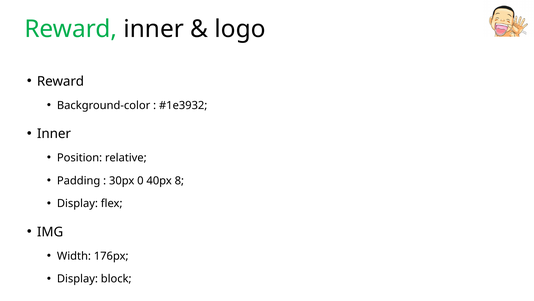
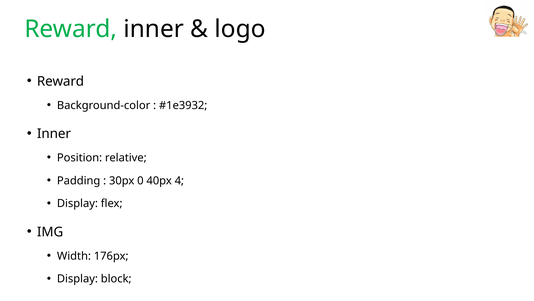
8: 8 -> 4
